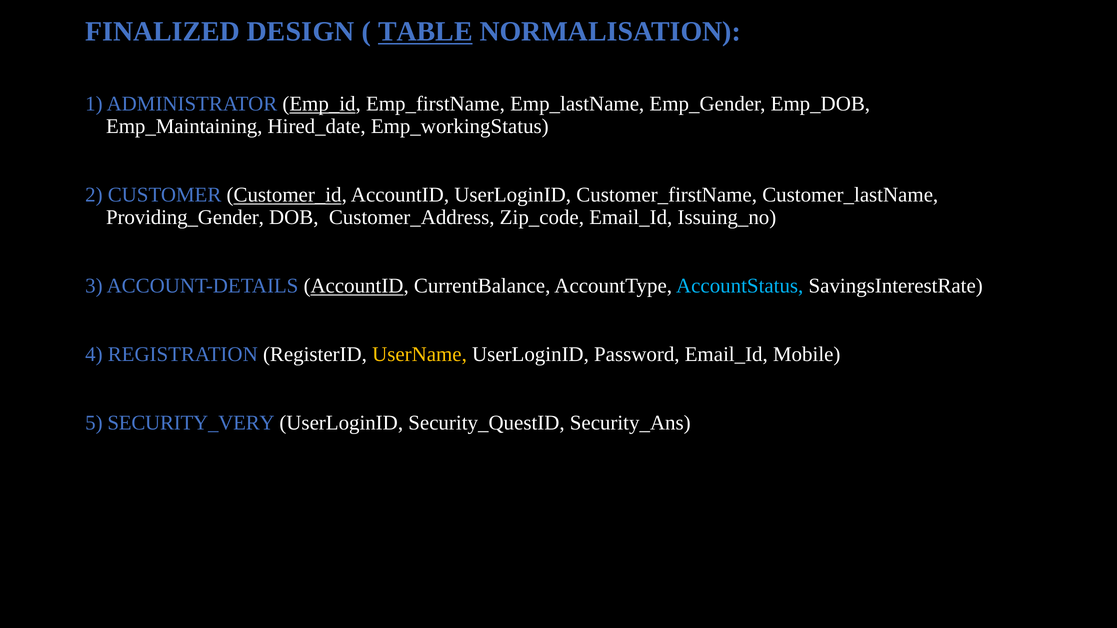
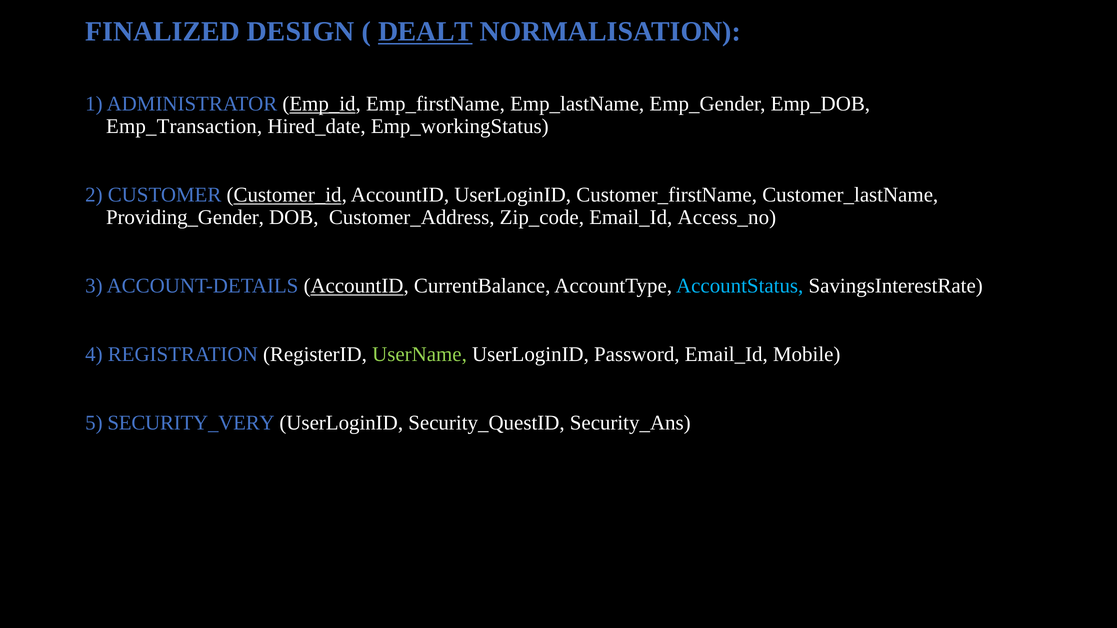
TABLE: TABLE -> DEALT
Emp_Maintaining: Emp_Maintaining -> Emp_Transaction
Issuing_no: Issuing_no -> Access_no
UserName colour: yellow -> light green
